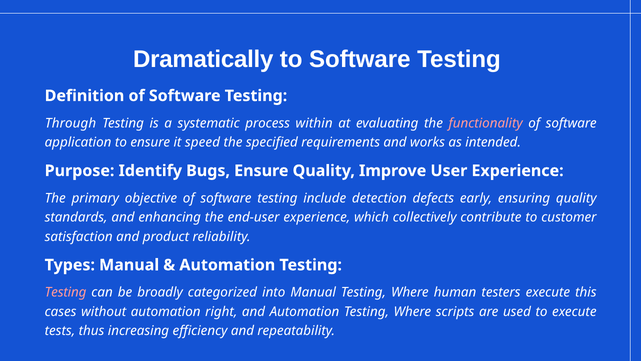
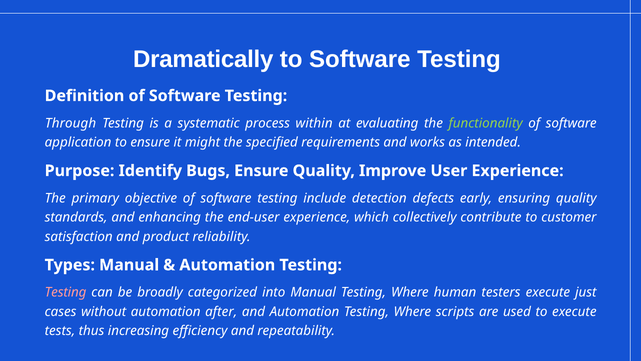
functionality colour: pink -> light green
speed: speed -> might
this: this -> just
right: right -> after
